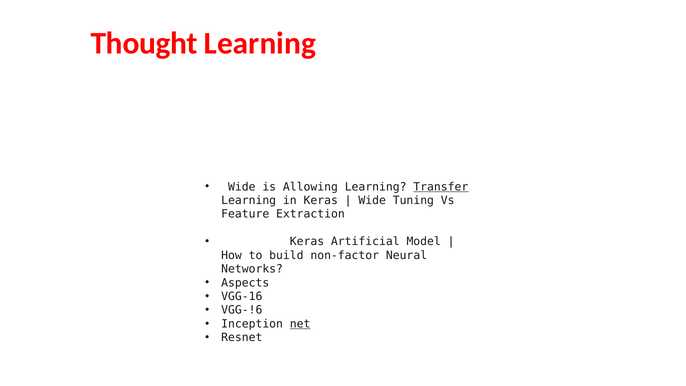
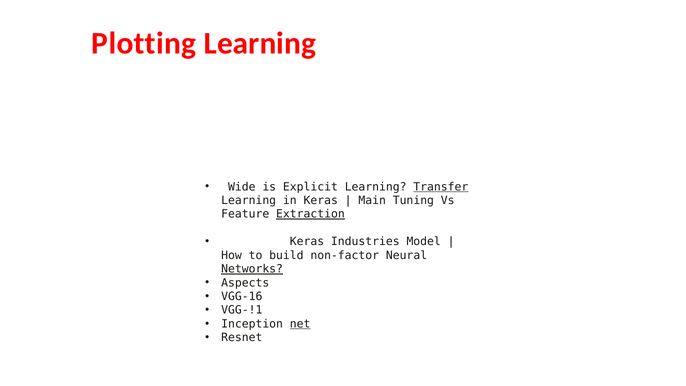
Thought: Thought -> Plotting
Allowing: Allowing -> Explicit
Wide at (372, 200): Wide -> Main
Extraction underline: none -> present
Artificial: Artificial -> Industries
Networks underline: none -> present
VGG-!6: VGG-!6 -> VGG-!1
